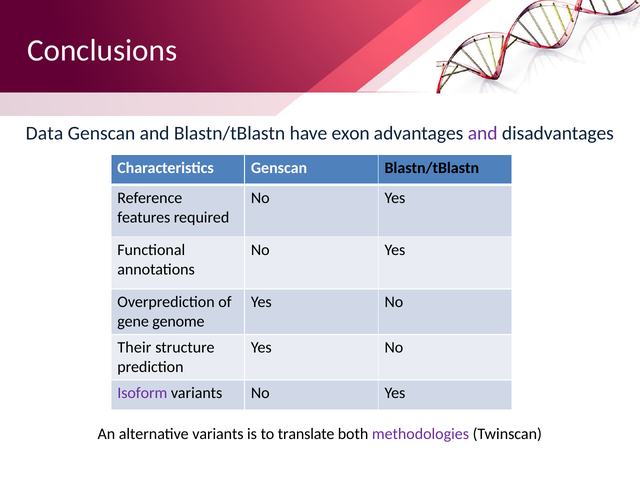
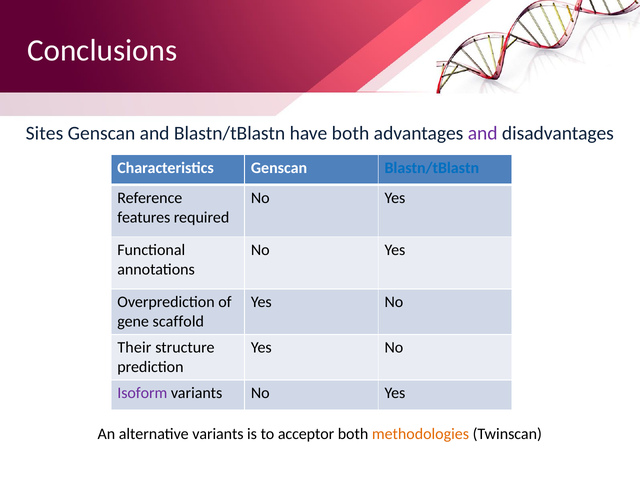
Data: Data -> Sites
have exon: exon -> both
Blastn/tBlastn at (432, 168) colour: black -> blue
genome: genome -> scaffold
translate: translate -> acceptor
methodologies colour: purple -> orange
